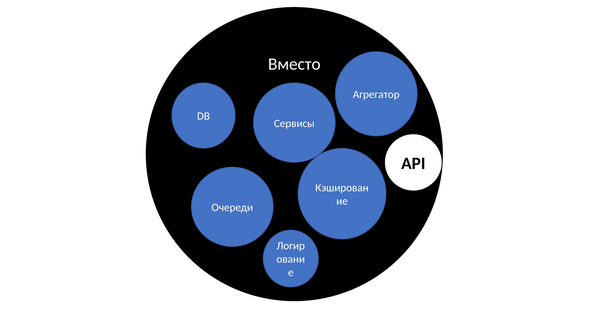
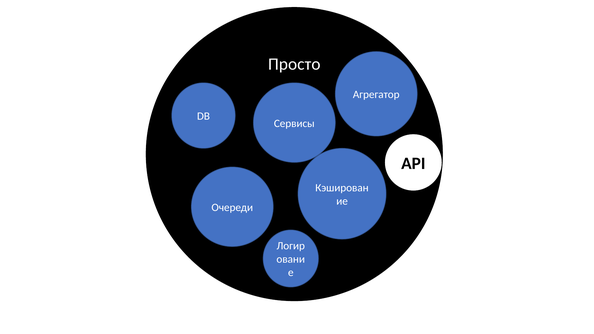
Вместо: Вместо -> Просто
